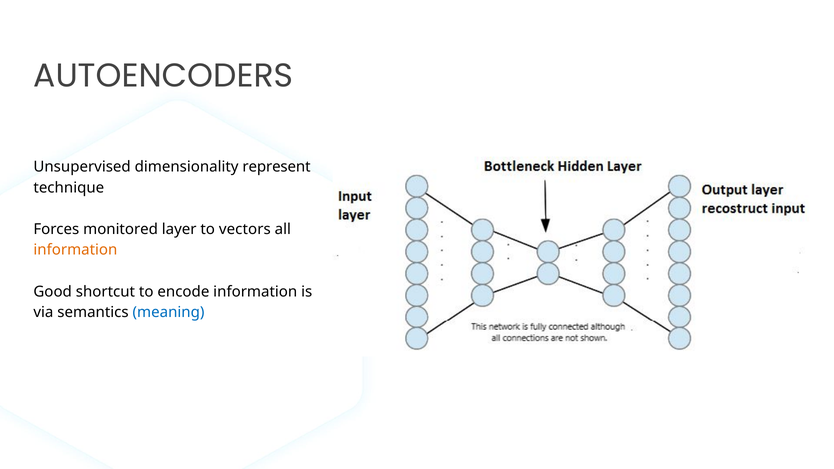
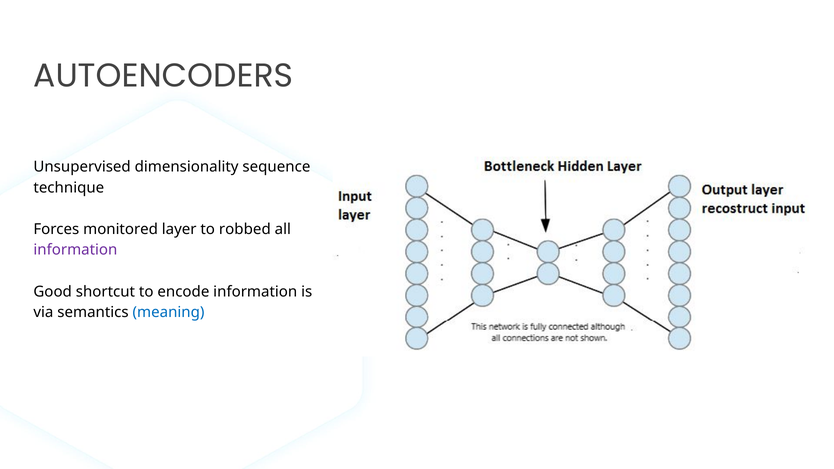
represent: represent -> sequence
vectors: vectors -> robbed
information at (75, 250) colour: orange -> purple
